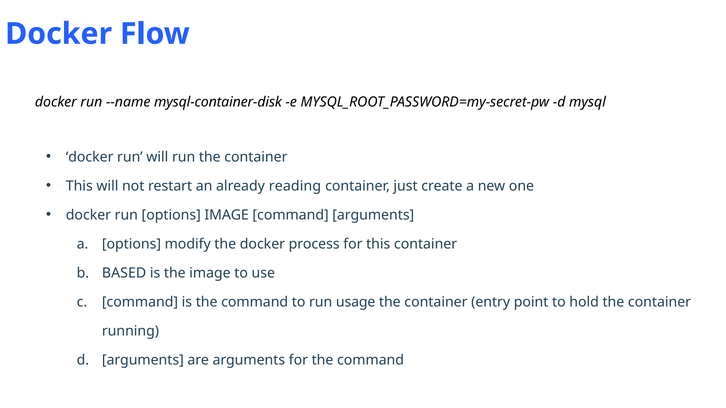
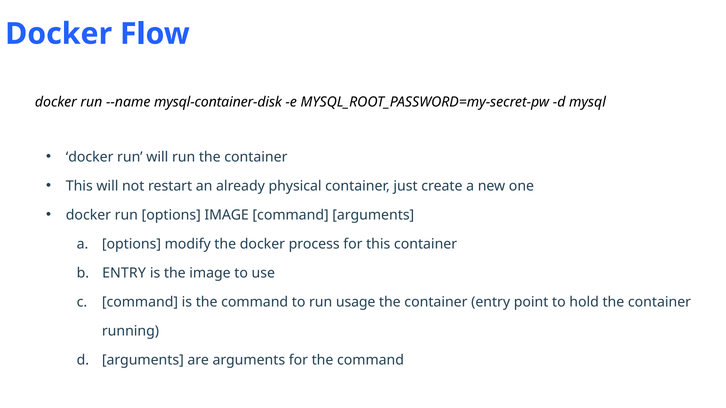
reading: reading -> physical
BASED at (124, 273): BASED -> ENTRY
